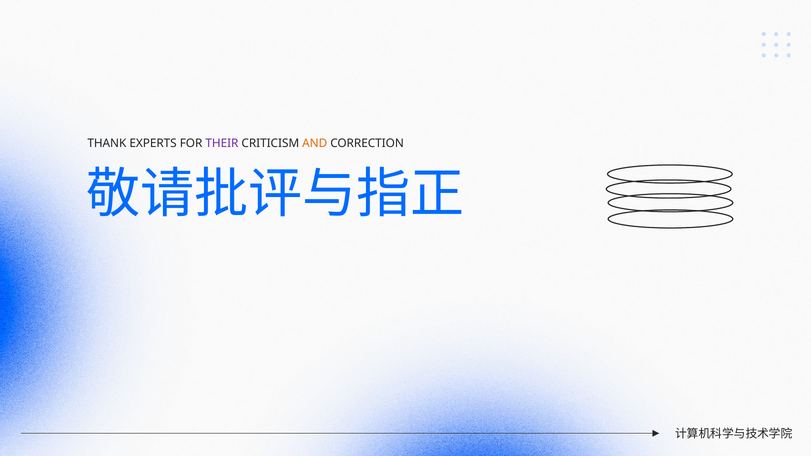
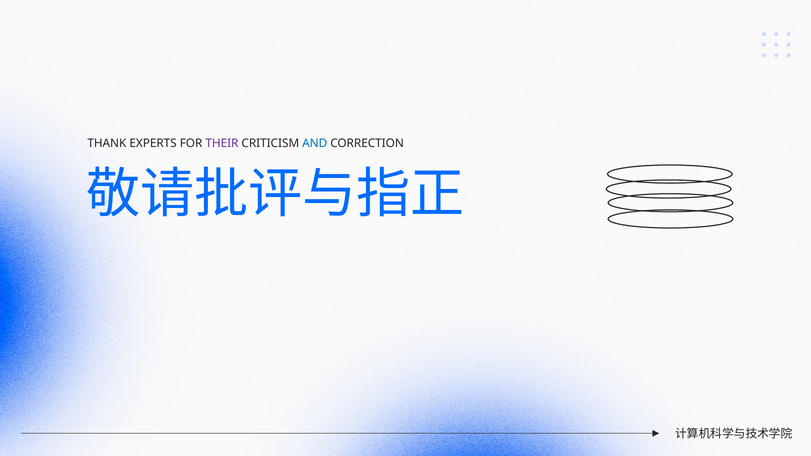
AND colour: orange -> blue
